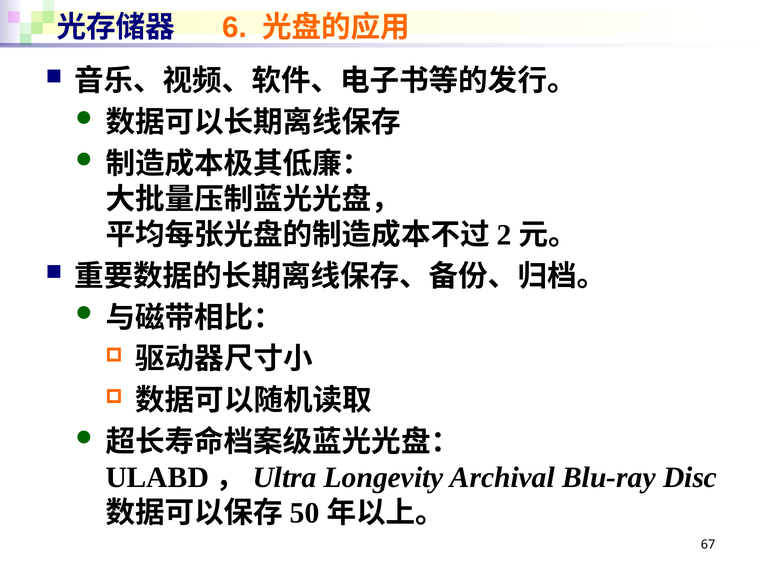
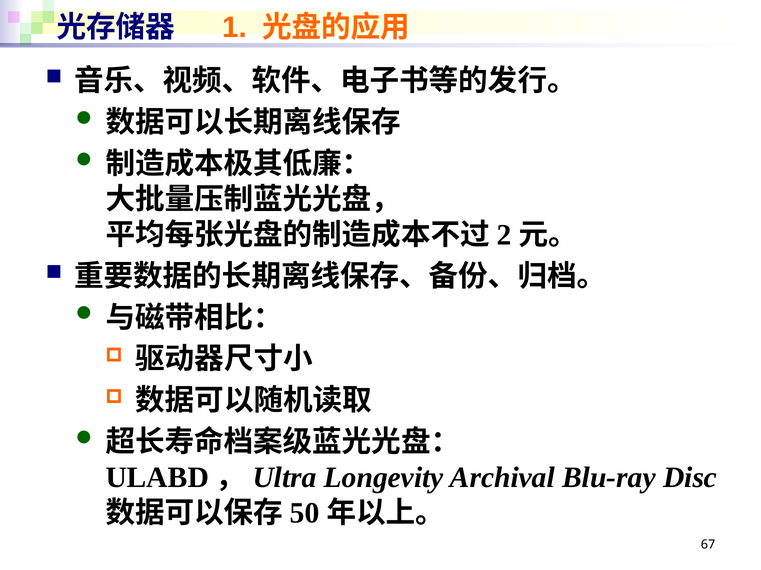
6: 6 -> 1
